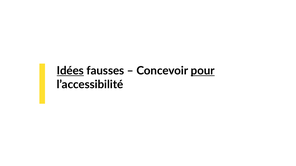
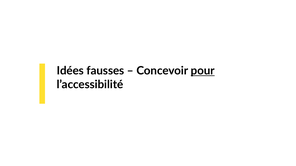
Idées underline: present -> none
